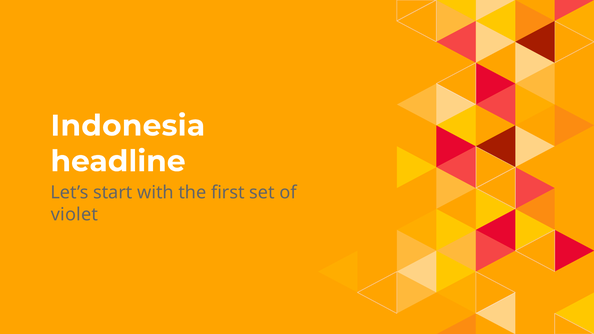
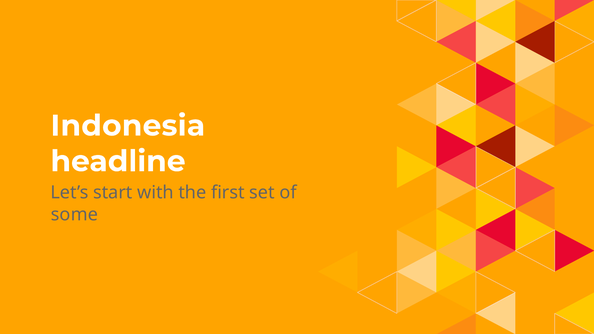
violet: violet -> some
